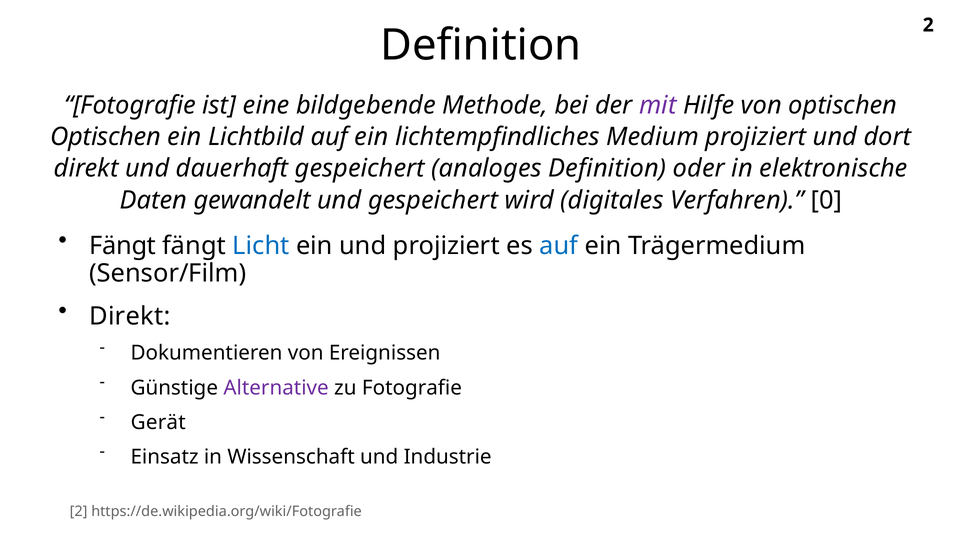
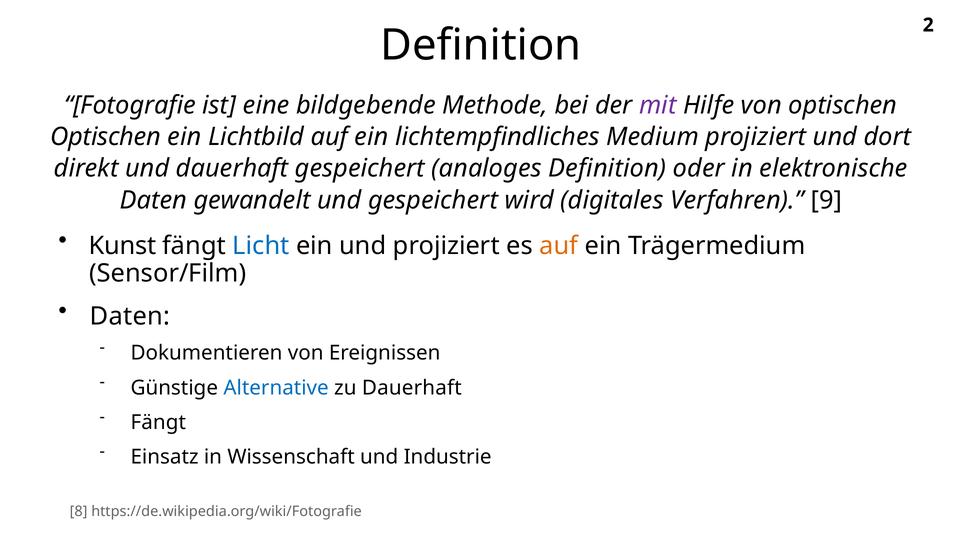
0: 0 -> 9
Fängt at (123, 246): Fängt -> Kunst
auf at (559, 246) colour: blue -> orange
Direkt at (130, 317): Direkt -> Daten
Alternative colour: purple -> blue
zu Fotografie: Fotografie -> Dauerhaft
Gerät at (158, 422): Gerät -> Fängt
2 at (79, 511): 2 -> 8
